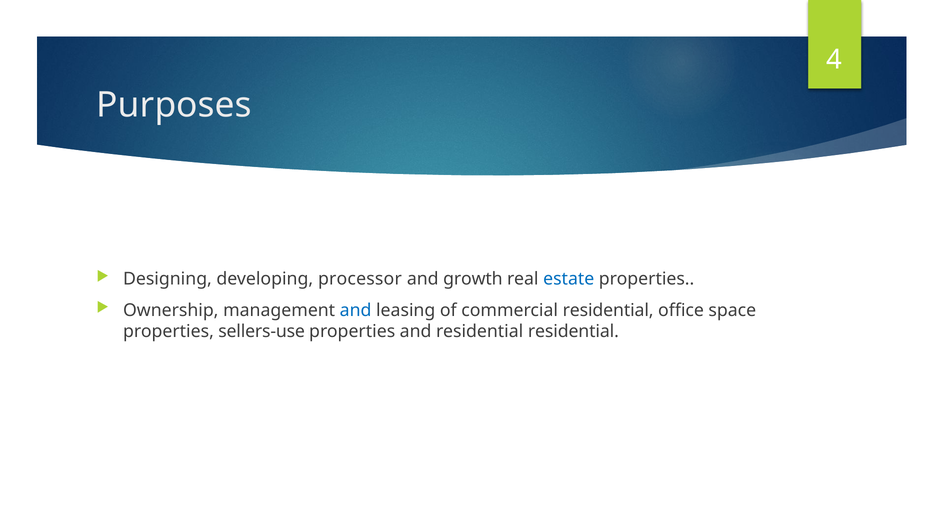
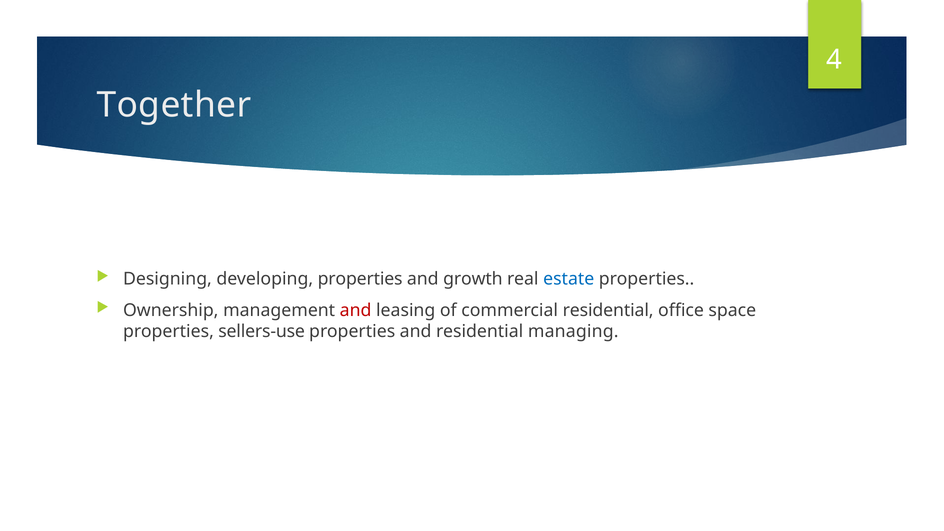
Purposes: Purposes -> Together
developing processor: processor -> properties
and at (356, 310) colour: blue -> red
residential residential: residential -> managing
